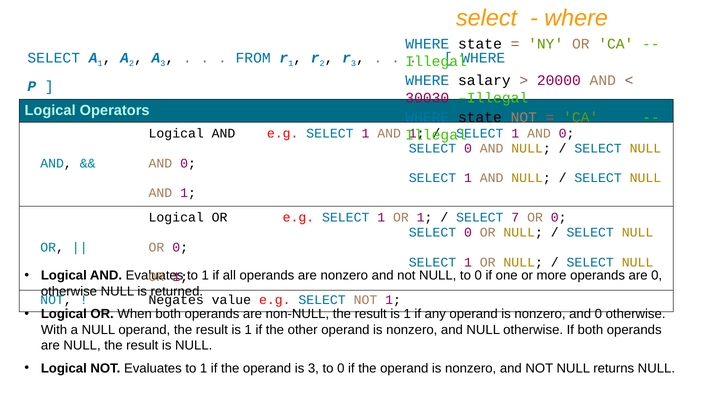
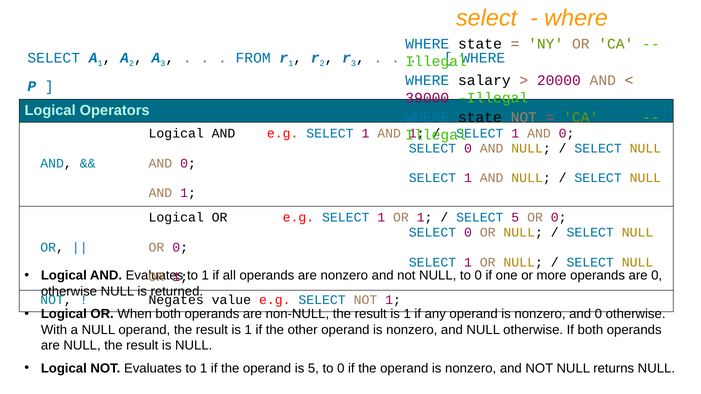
30030: 30030 -> 39000
SELECT 7: 7 -> 5
is 3: 3 -> 5
